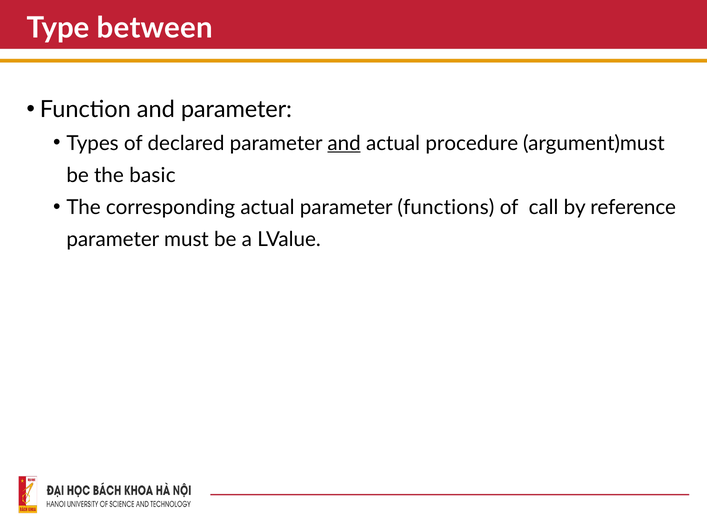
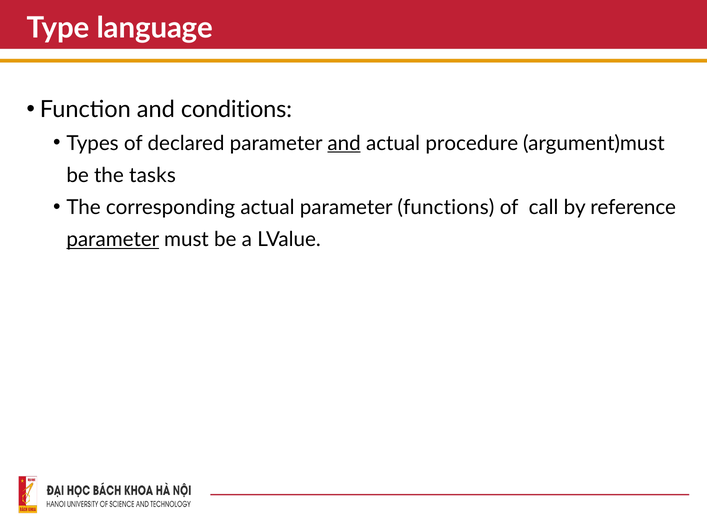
between: between -> language
and parameter: parameter -> conditions
basic: basic -> tasks
parameter at (113, 240) underline: none -> present
